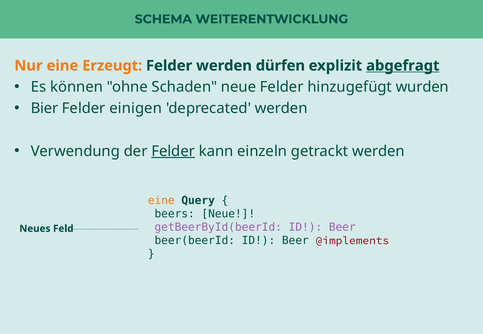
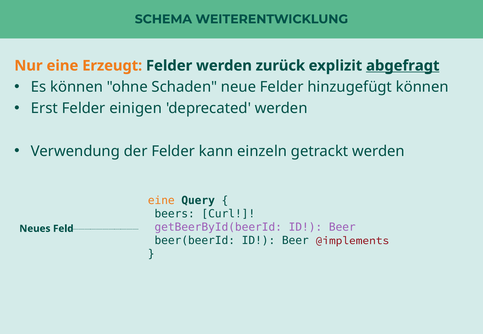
dürfen: dürfen -> zurück
hinzugefügt wurden: wurden -> können
Bier: Bier -> Erst
Felder at (173, 151) underline: present -> none
beers Neue: Neue -> Curl
